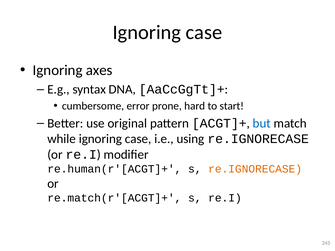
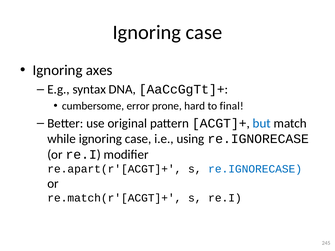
start: start -> final
re.human(r'[ACGT]+: re.human(r'[ACGT]+ -> re.apart(r'[ACGT]+
re.IGNORECASE at (255, 169) colour: orange -> blue
